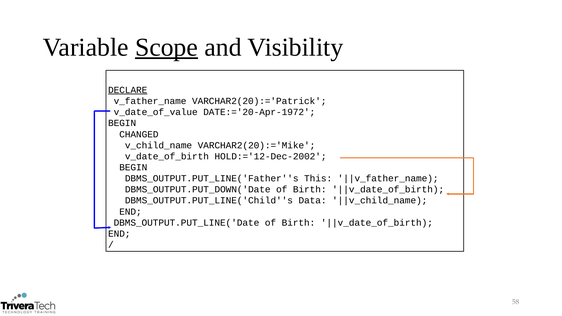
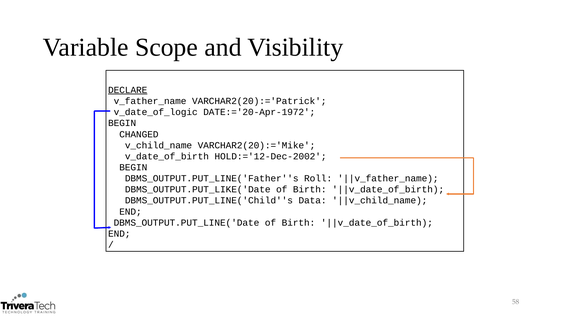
Scope underline: present -> none
v_date_of_value: v_date_of_value -> v_date_of_logic
This: This -> Roll
DBMS_OUTPUT.PUT_DOWN('Date: DBMS_OUTPUT.PUT_DOWN('Date -> DBMS_OUTPUT.PUT_LIKE('Date
